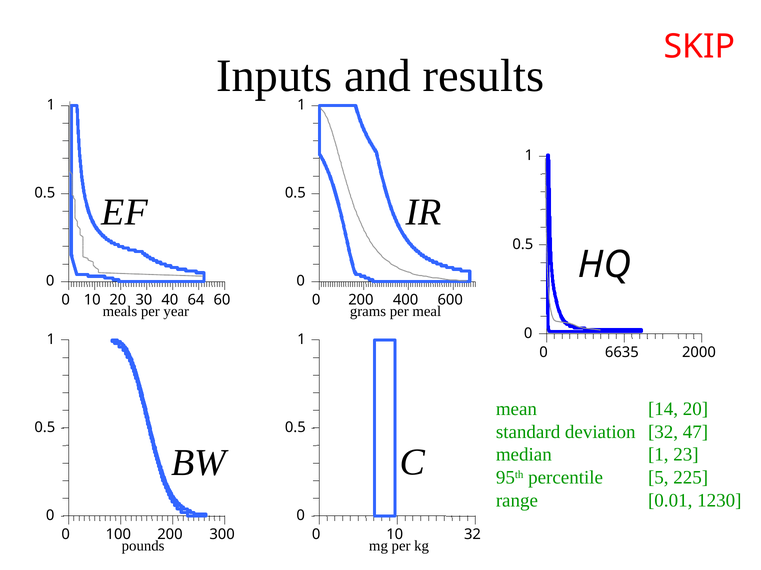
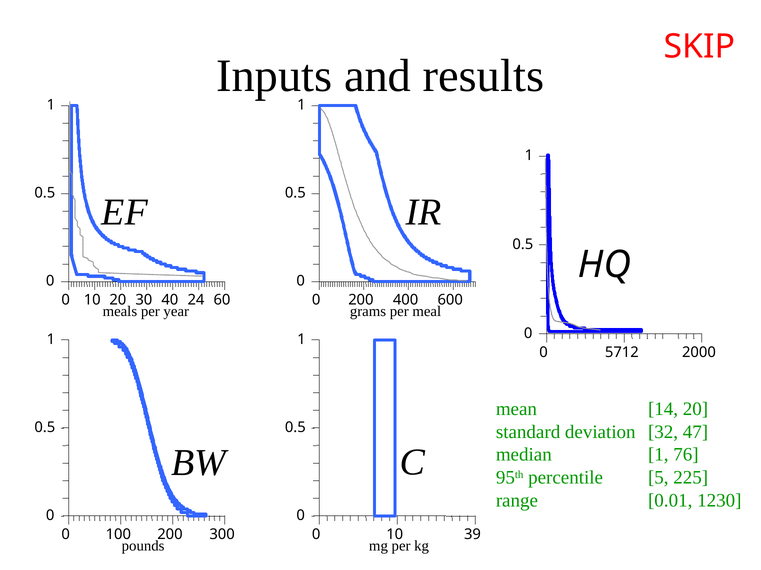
64: 64 -> 24
6635: 6635 -> 5712
23: 23 -> 76
10 32: 32 -> 39
